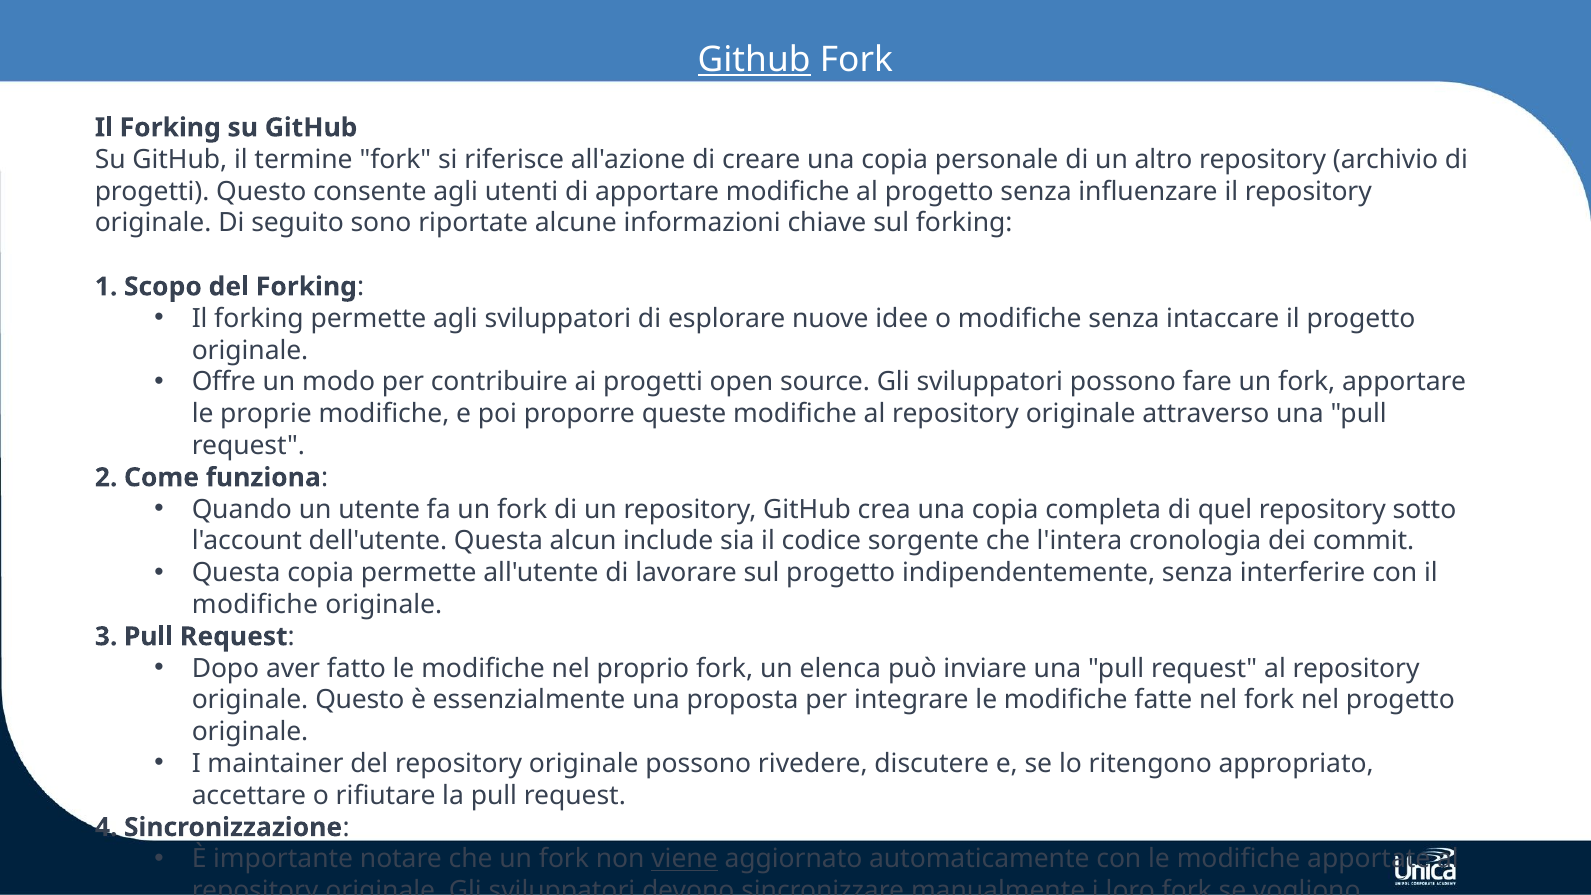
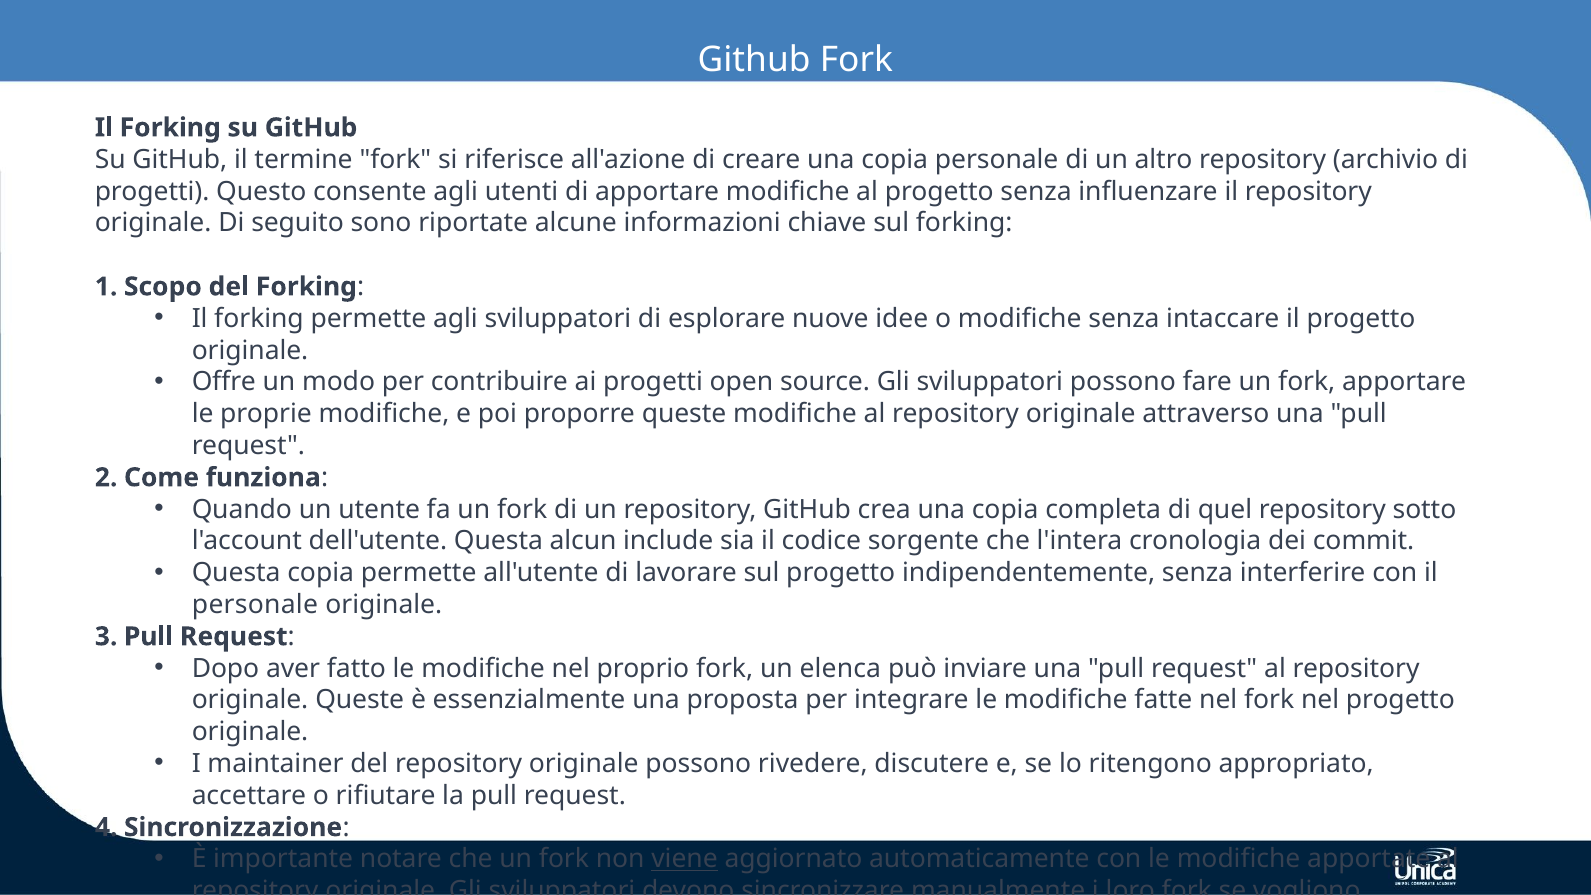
Github at (754, 60) underline: present -> none
modifiche at (255, 605): modifiche -> personale
originale Questo: Questo -> Queste
